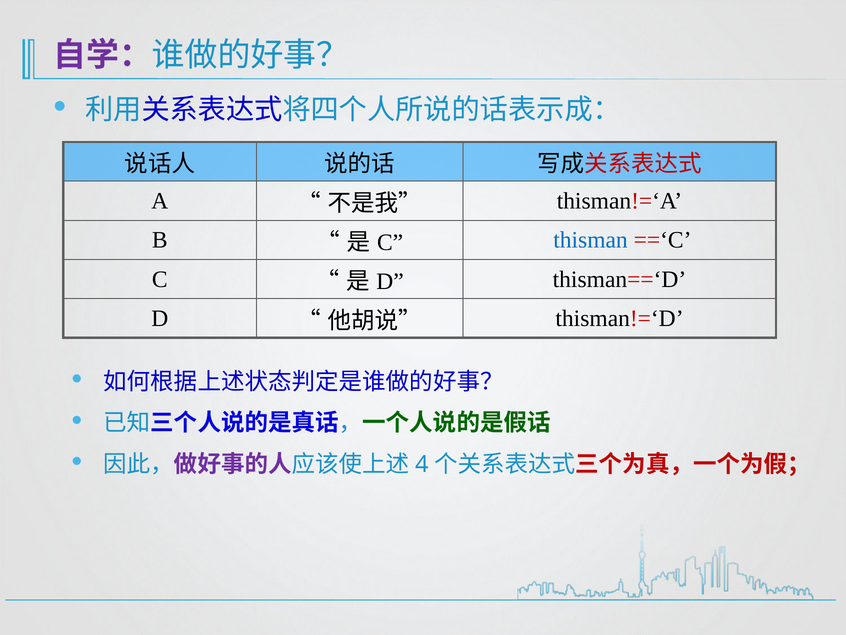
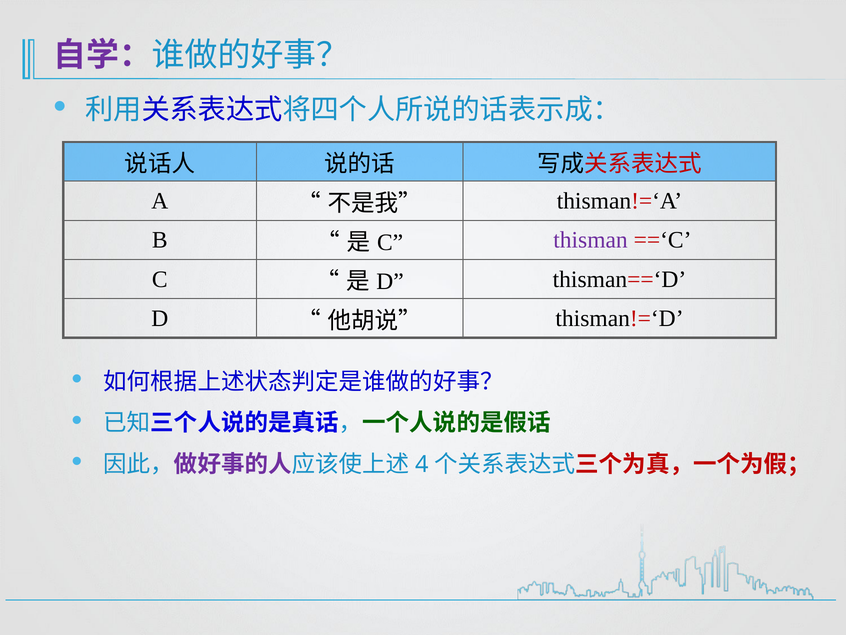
thisman colour: blue -> purple
